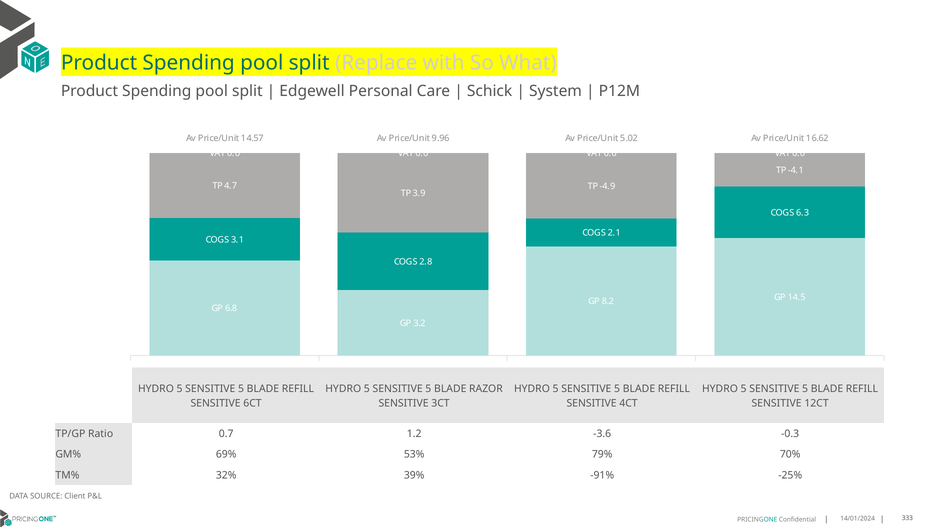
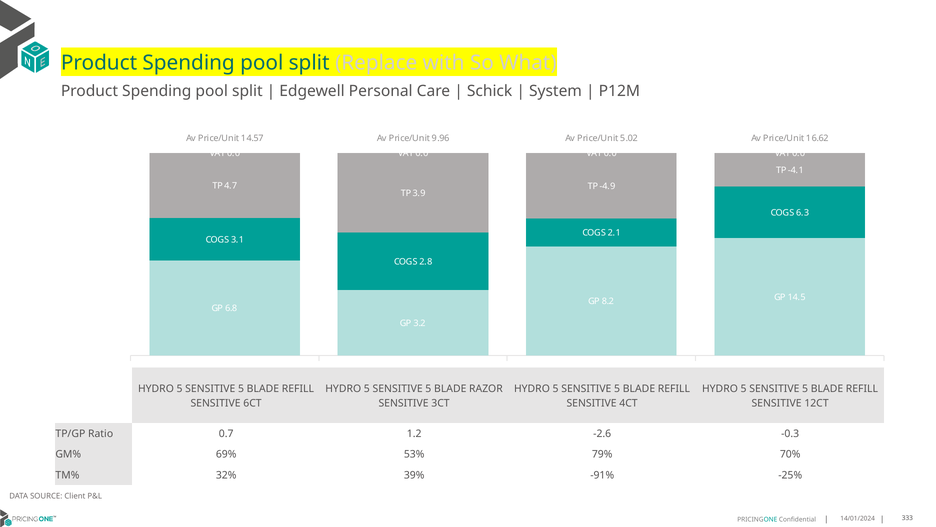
-3.6: -3.6 -> -2.6
